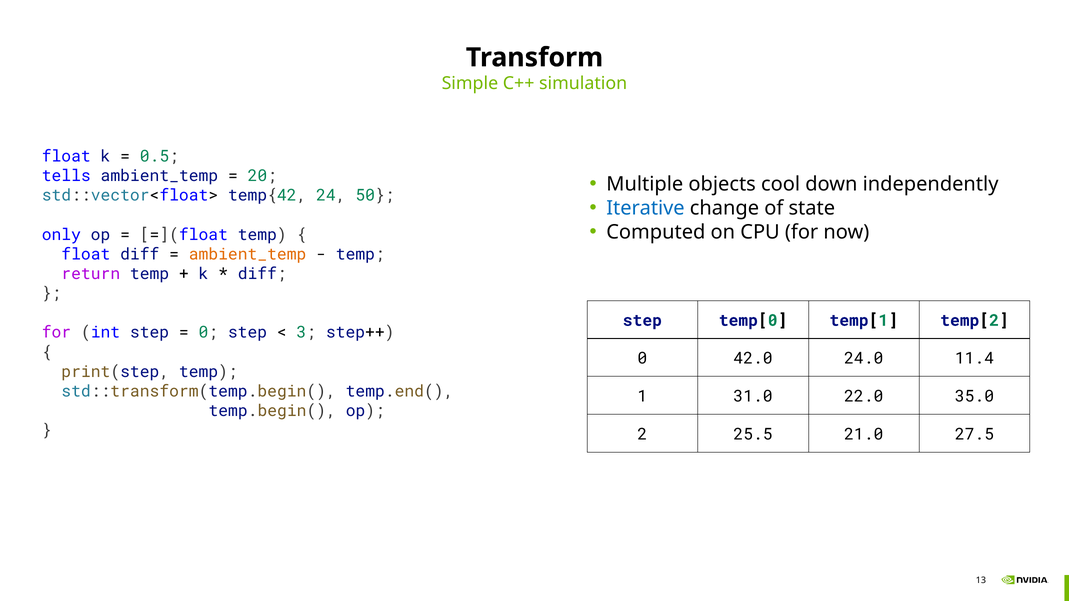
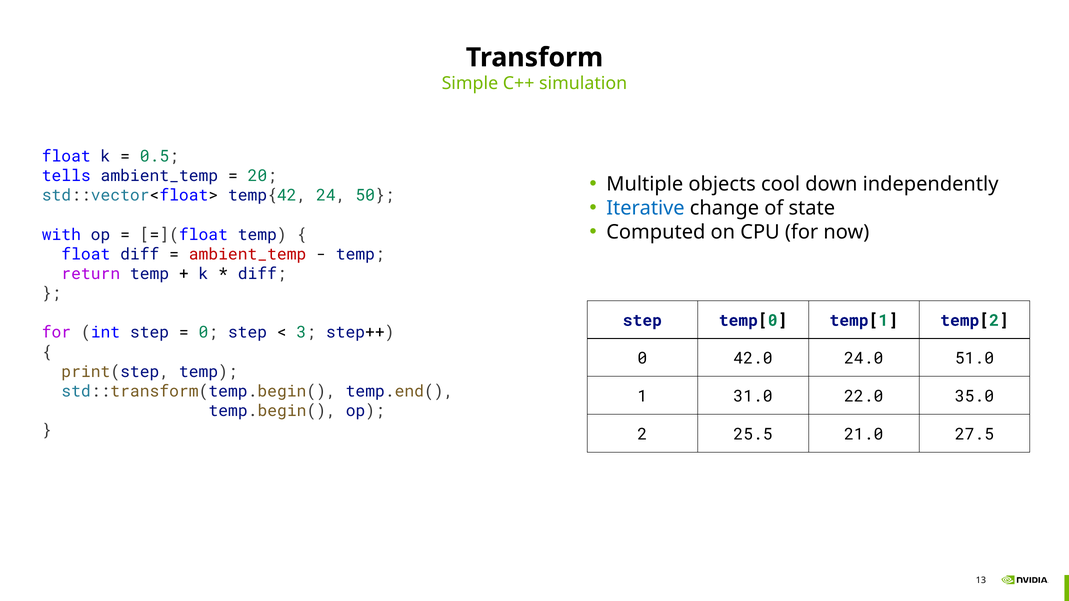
only: only -> with
ambient_temp at (248, 254) colour: orange -> red
11.4: 11.4 -> 51.0
